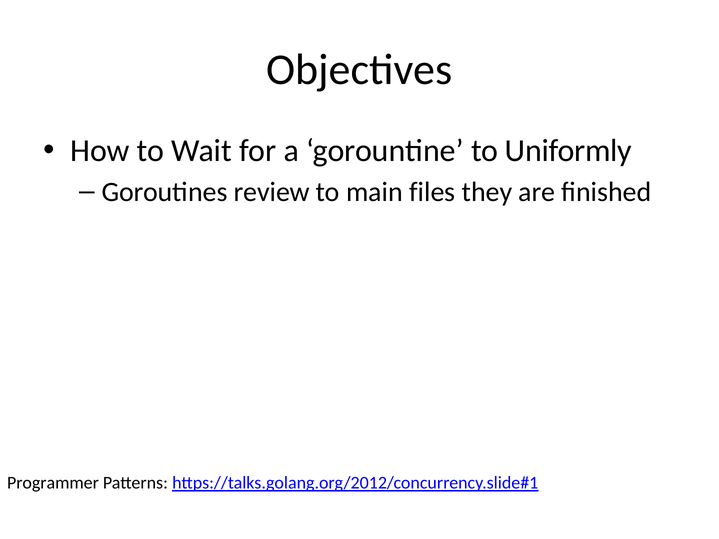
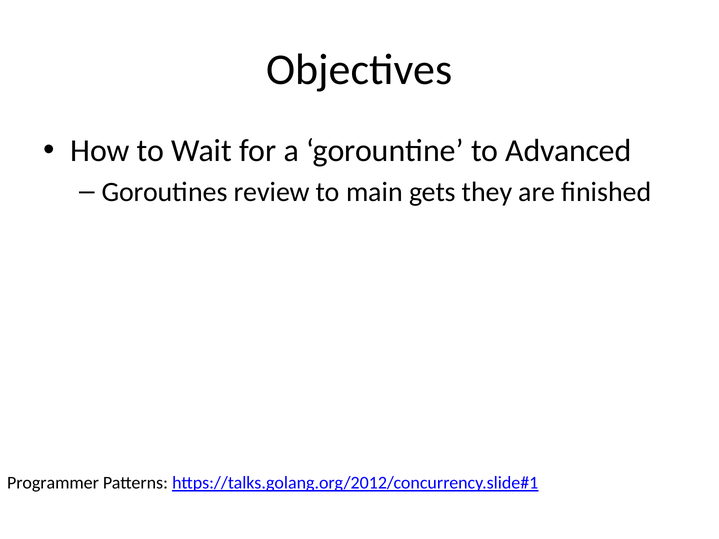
Uniformly: Uniformly -> Advanced
files: files -> gets
